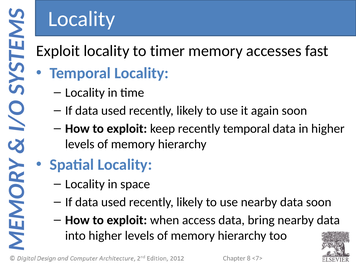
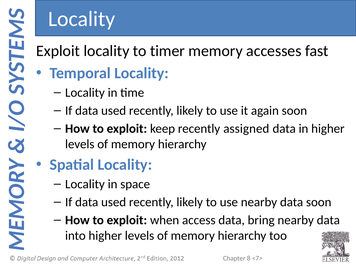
recently temporal: temporal -> assigned
